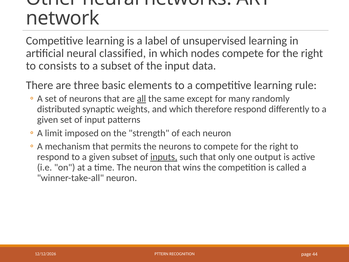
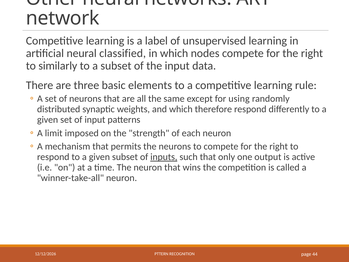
consists: consists -> similarly
all underline: present -> none
many: many -> using
